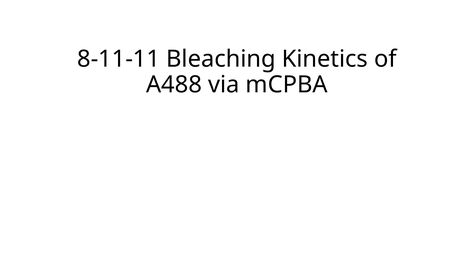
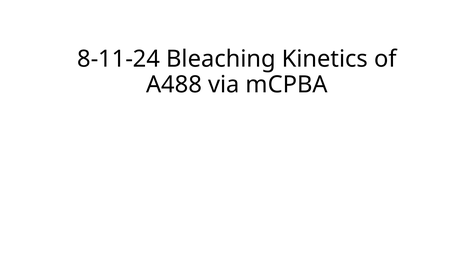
8-11-11: 8-11-11 -> 8-11-24
